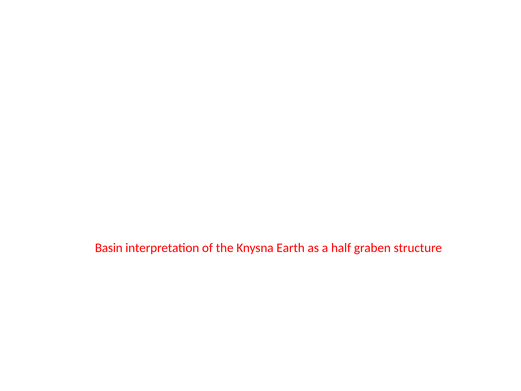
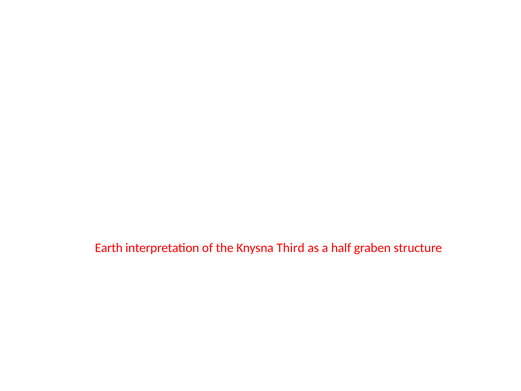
Basin: Basin -> Earth
Earth: Earth -> Third
